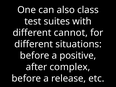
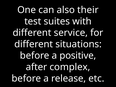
class: class -> their
cannot: cannot -> service
